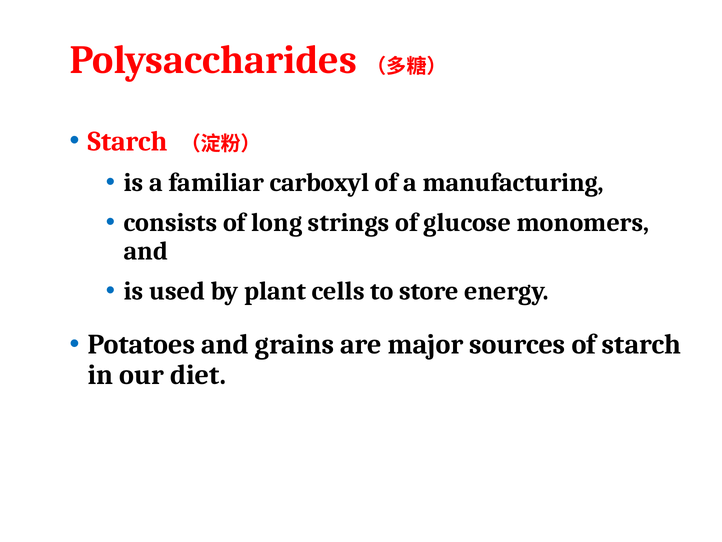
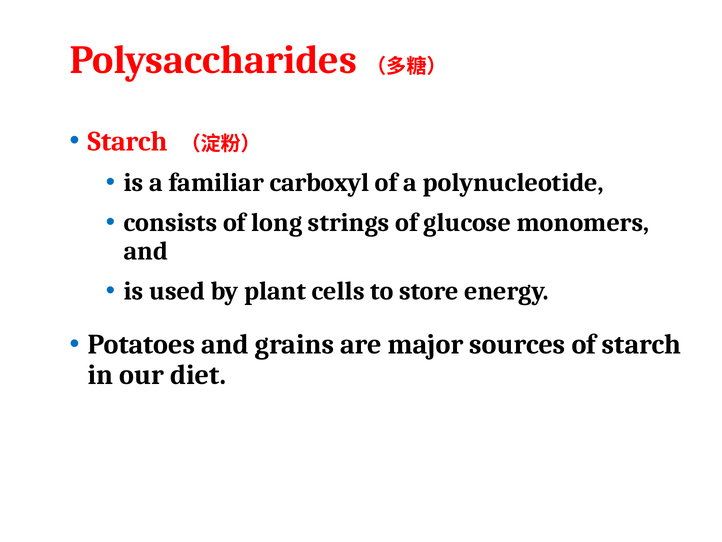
manufacturing: manufacturing -> polynucleotide
